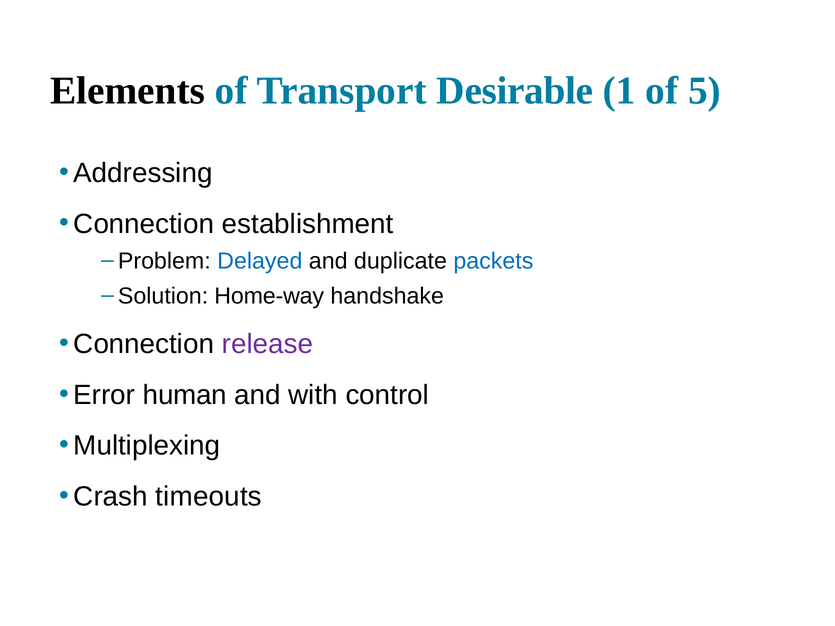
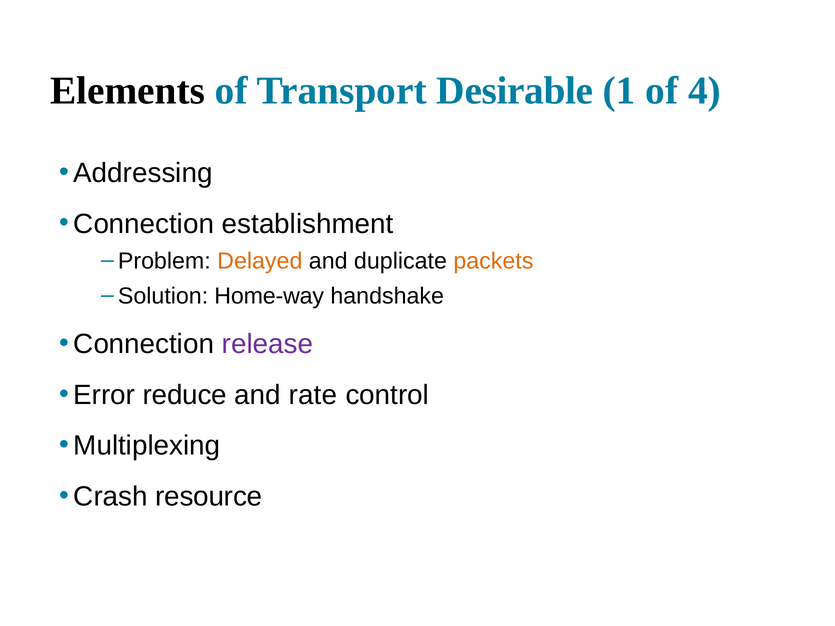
5: 5 -> 4
Delayed colour: blue -> orange
packets colour: blue -> orange
human: human -> reduce
with: with -> rate
timeouts: timeouts -> resource
